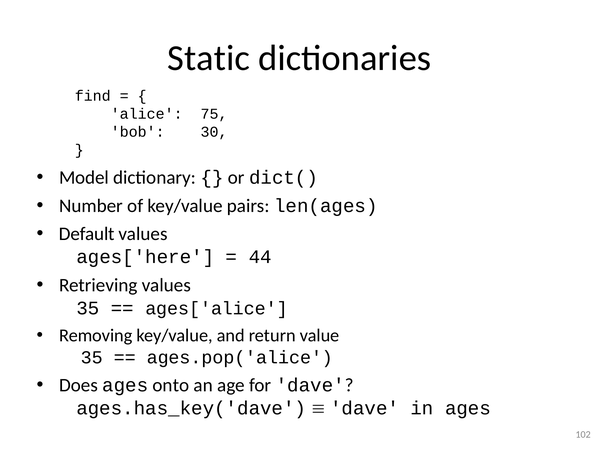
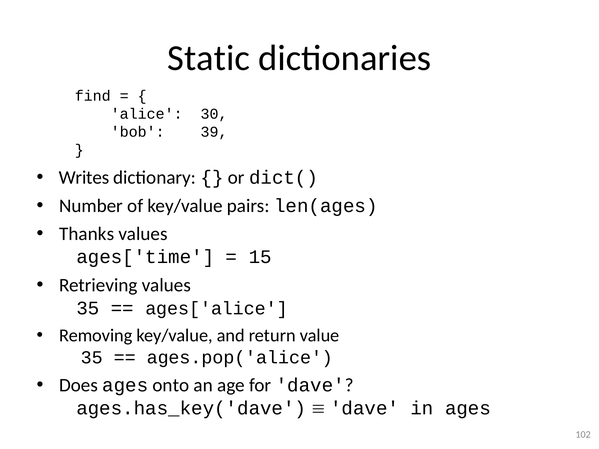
75: 75 -> 30
30: 30 -> 39
Model: Model -> Writes
Default: Default -> Thanks
ages['here: ages['here -> ages['time
44: 44 -> 15
